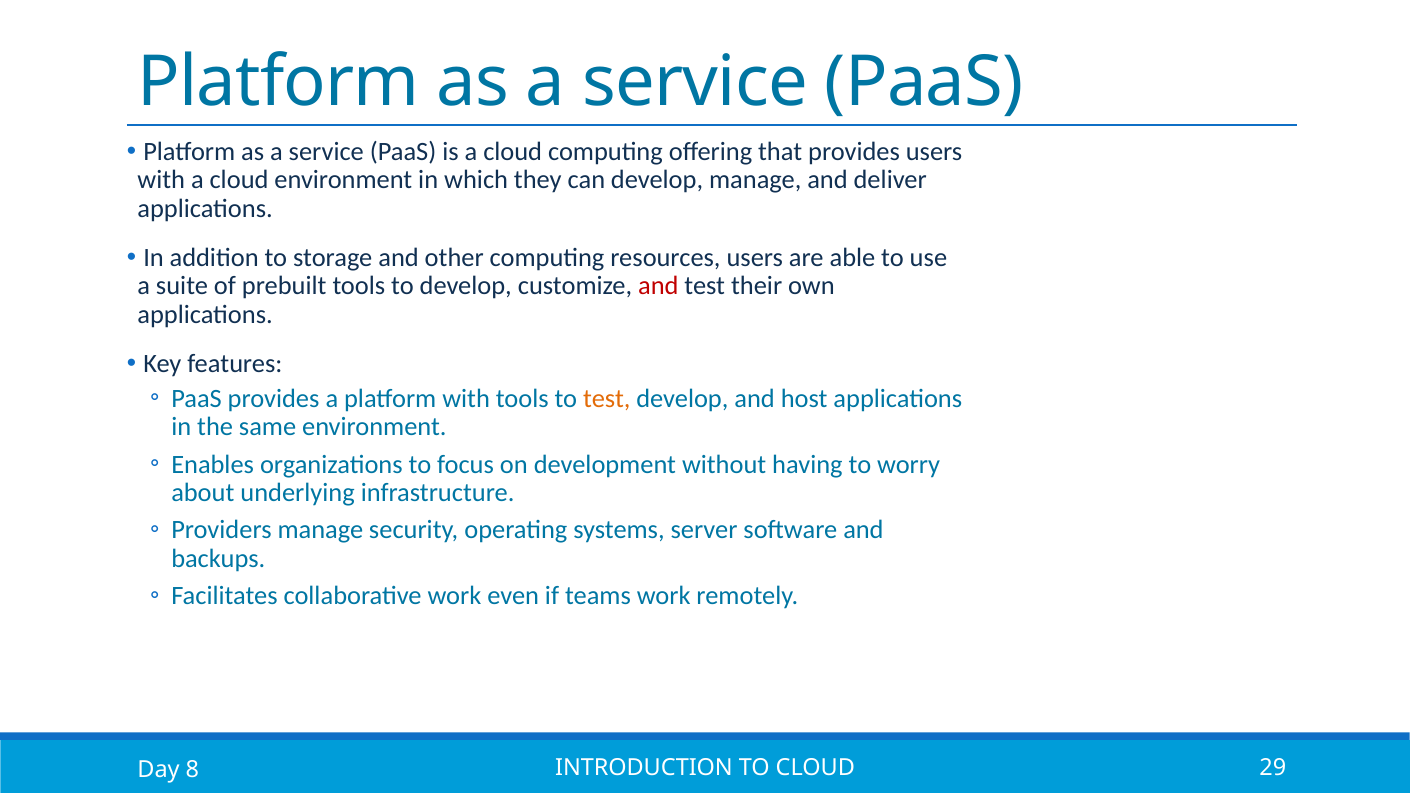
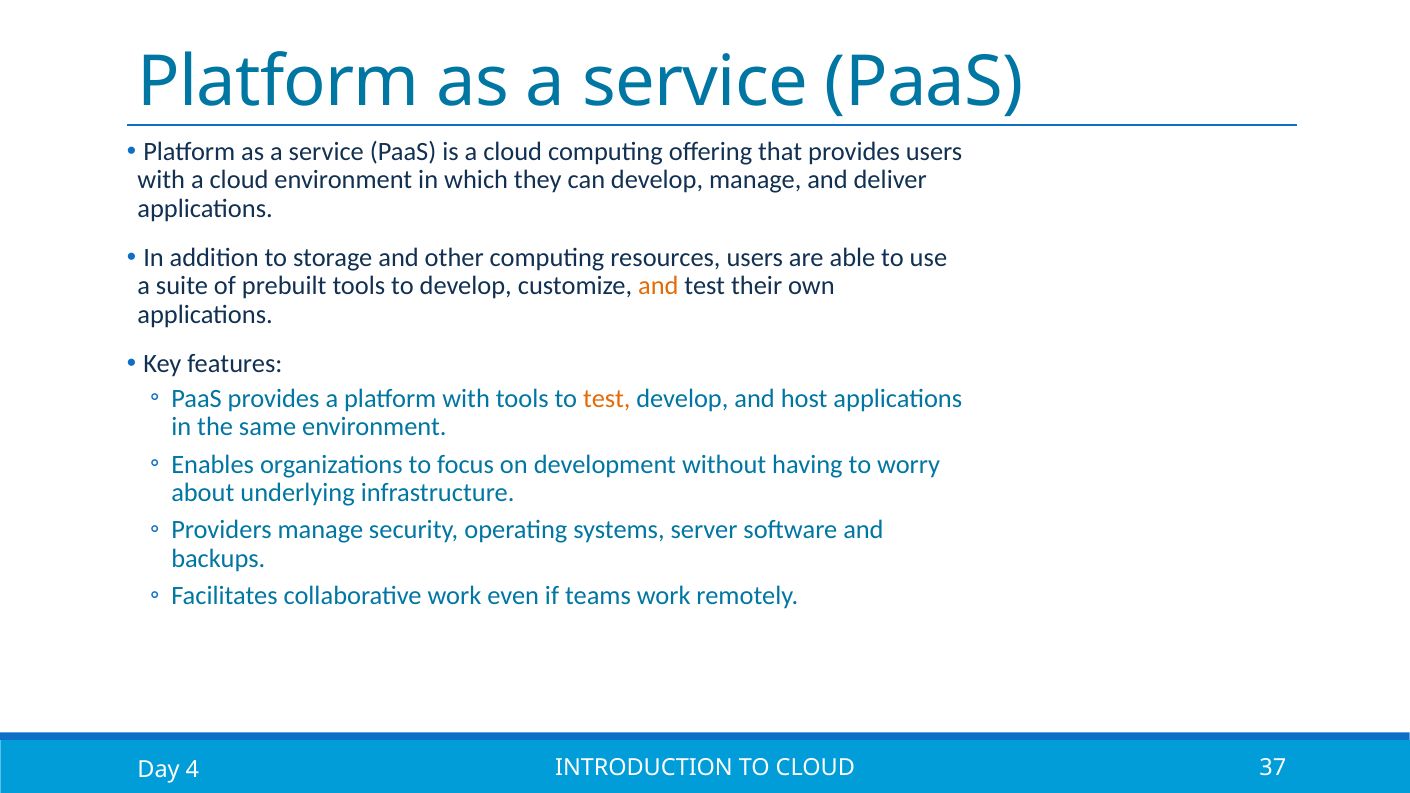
and at (658, 286) colour: red -> orange
29: 29 -> 37
8: 8 -> 4
